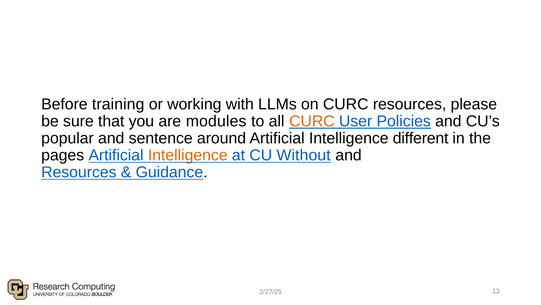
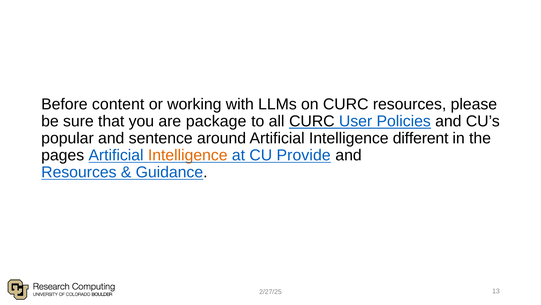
training: training -> content
modules: modules -> package
CURC at (312, 121) colour: orange -> black
Without: Without -> Provide
